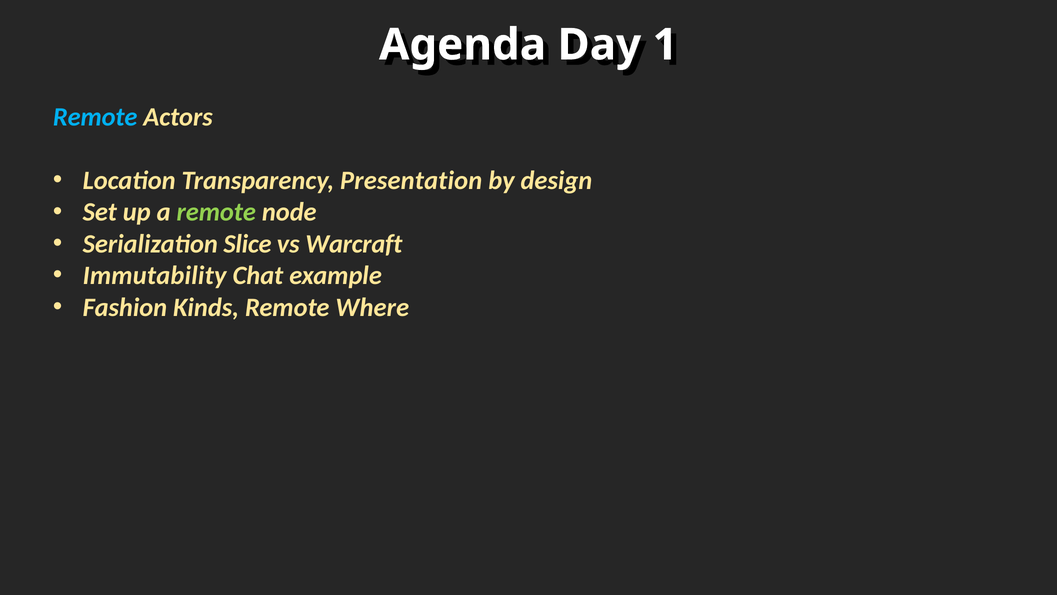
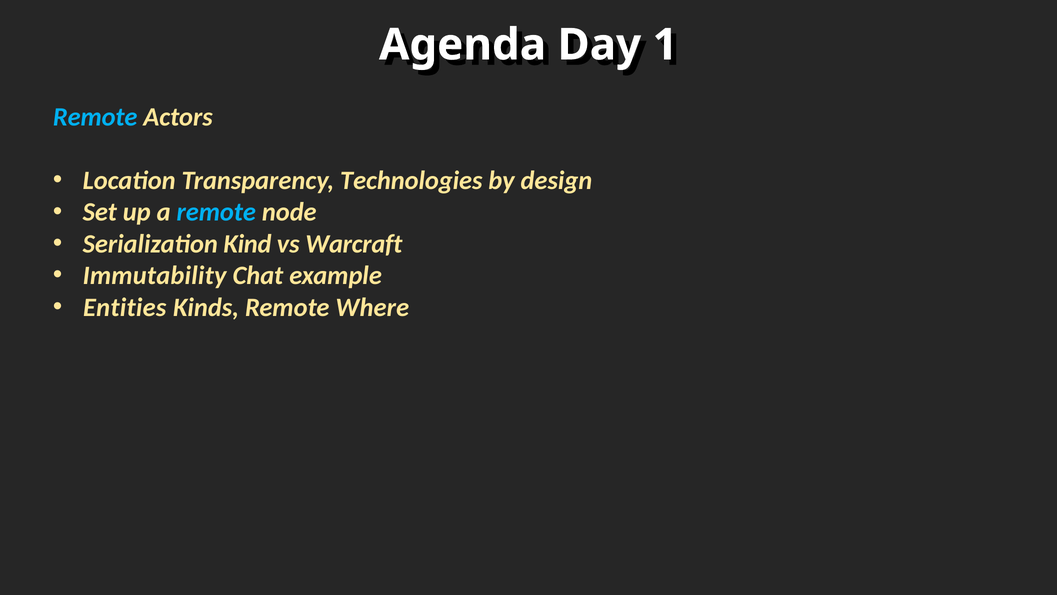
Presentation: Presentation -> Technologies
remote at (216, 212) colour: light green -> light blue
Slice: Slice -> Kind
Fashion: Fashion -> Entities
